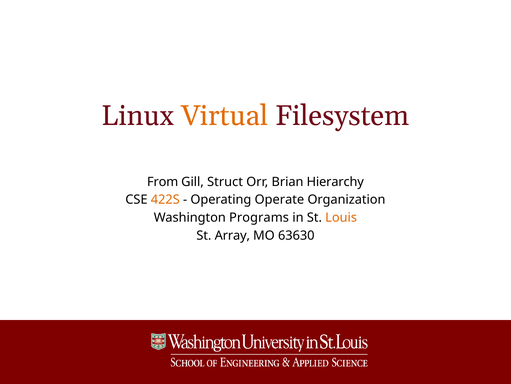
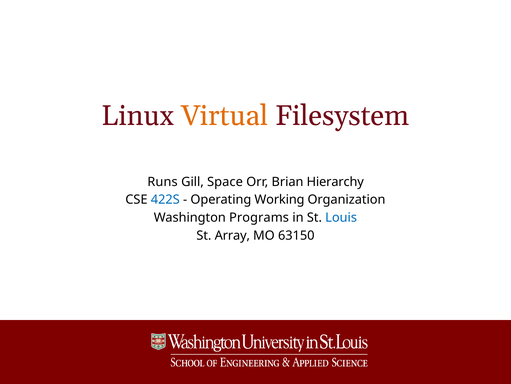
From: From -> Runs
Struct: Struct -> Space
422S colour: orange -> blue
Operate: Operate -> Working
Louis colour: orange -> blue
63630: 63630 -> 63150
